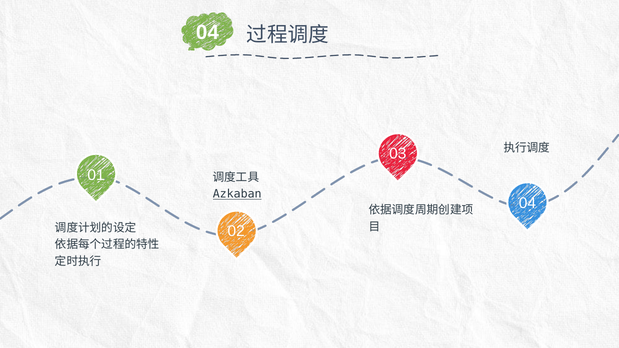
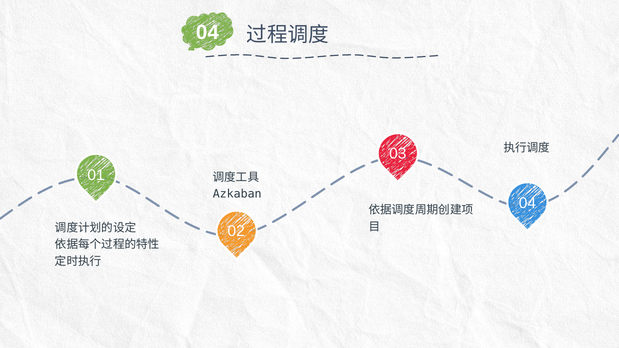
Azkaban underline: present -> none
